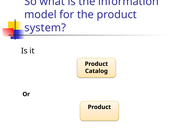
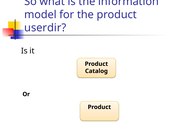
system: system -> userdir
